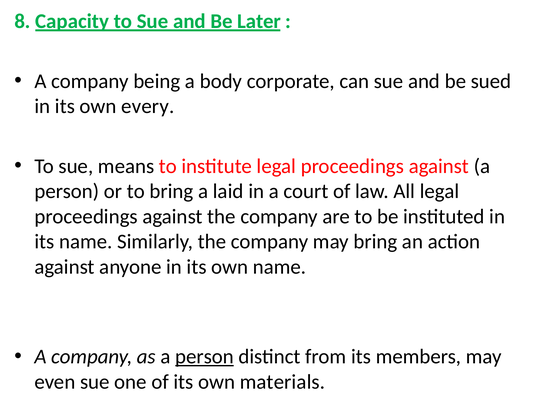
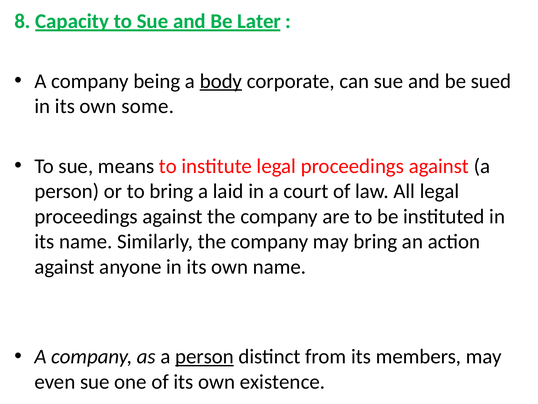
body underline: none -> present
every: every -> some
materials: materials -> existence
